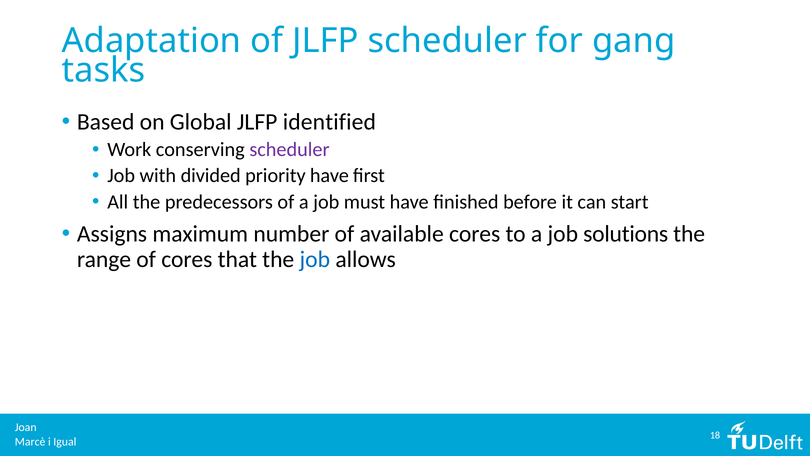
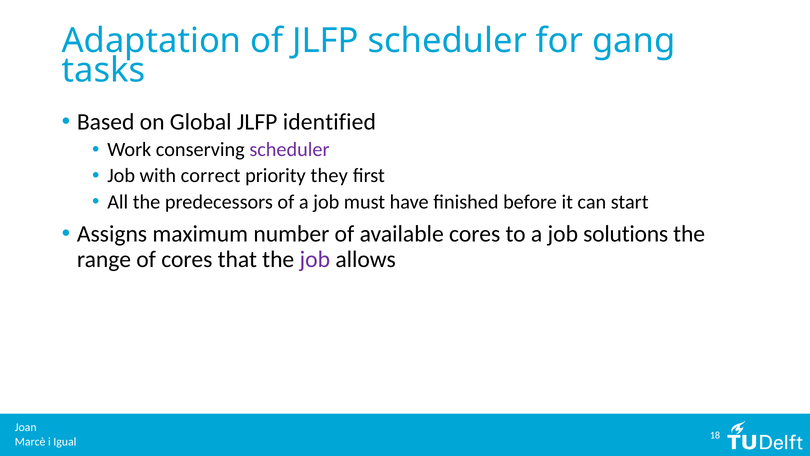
divided: divided -> correct
priority have: have -> they
job at (315, 259) colour: blue -> purple
